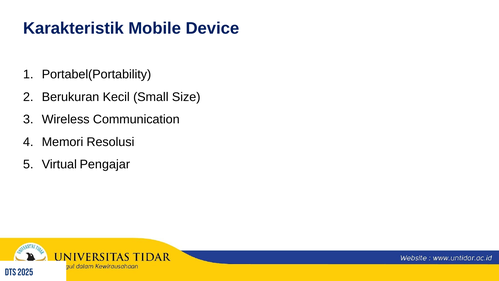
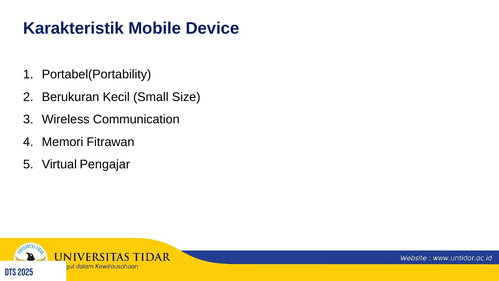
Resolusi: Resolusi -> Fitrawan
